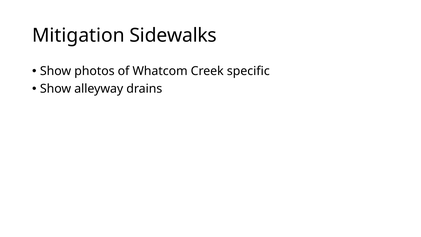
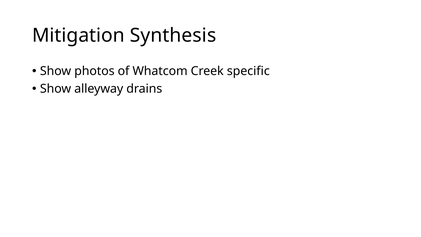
Sidewalks: Sidewalks -> Synthesis
